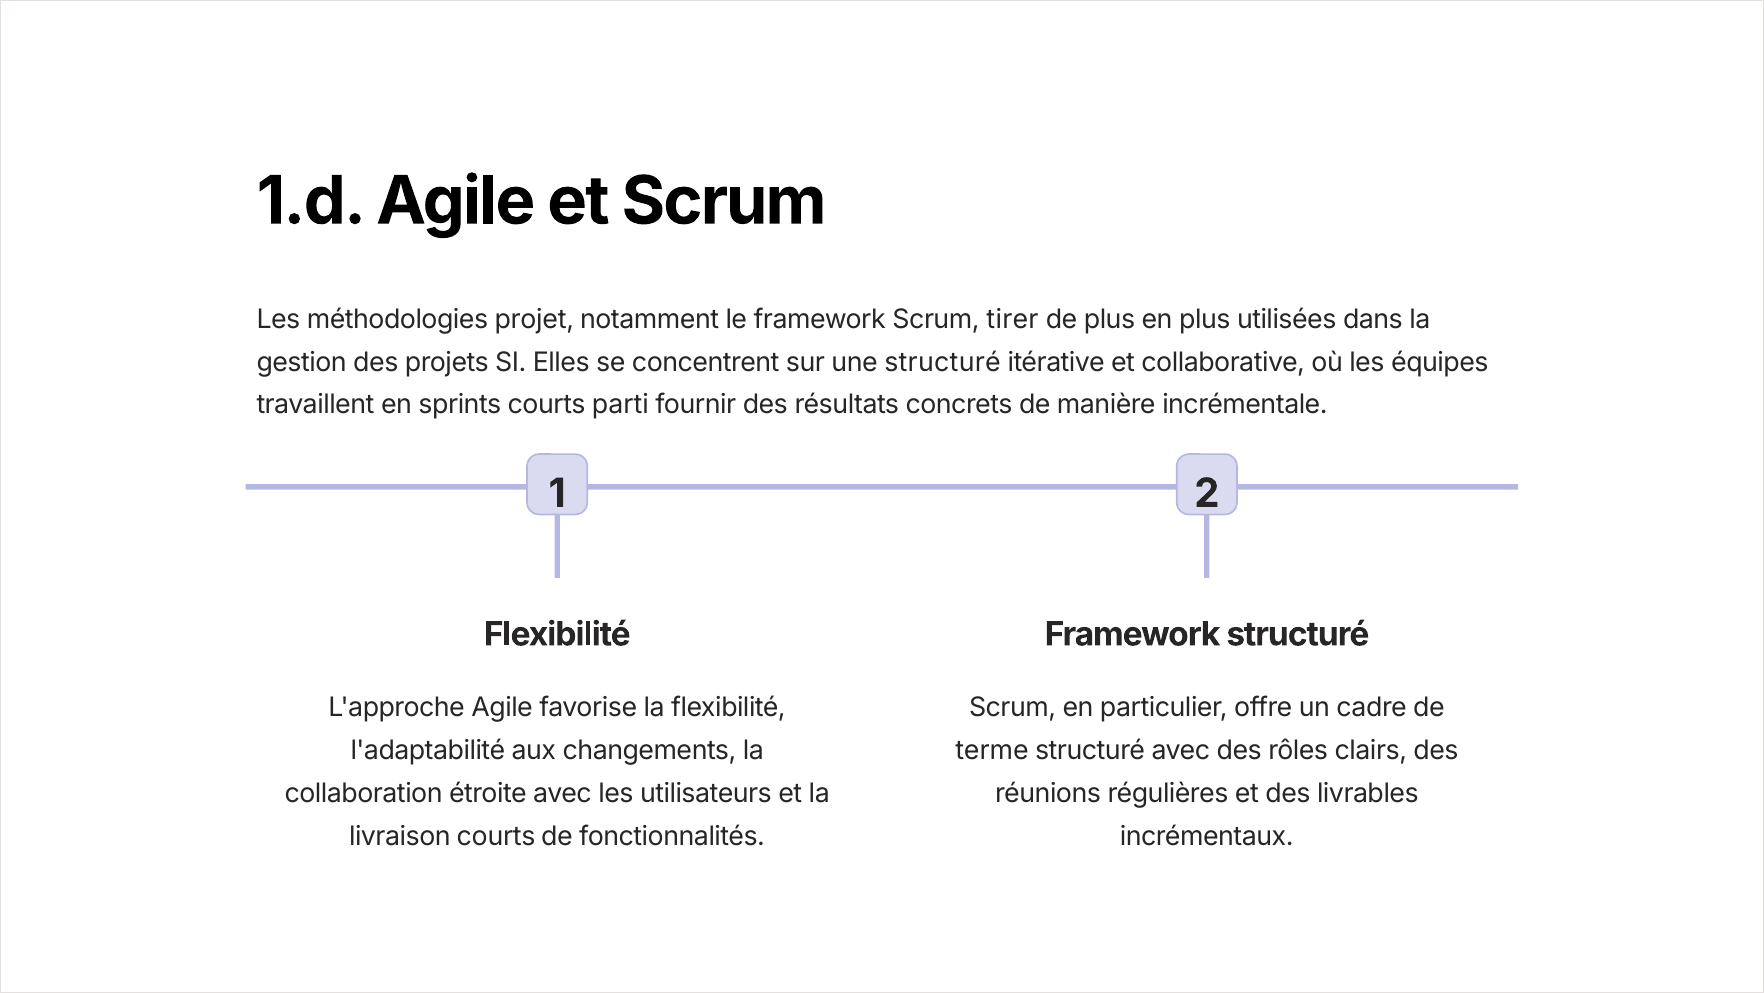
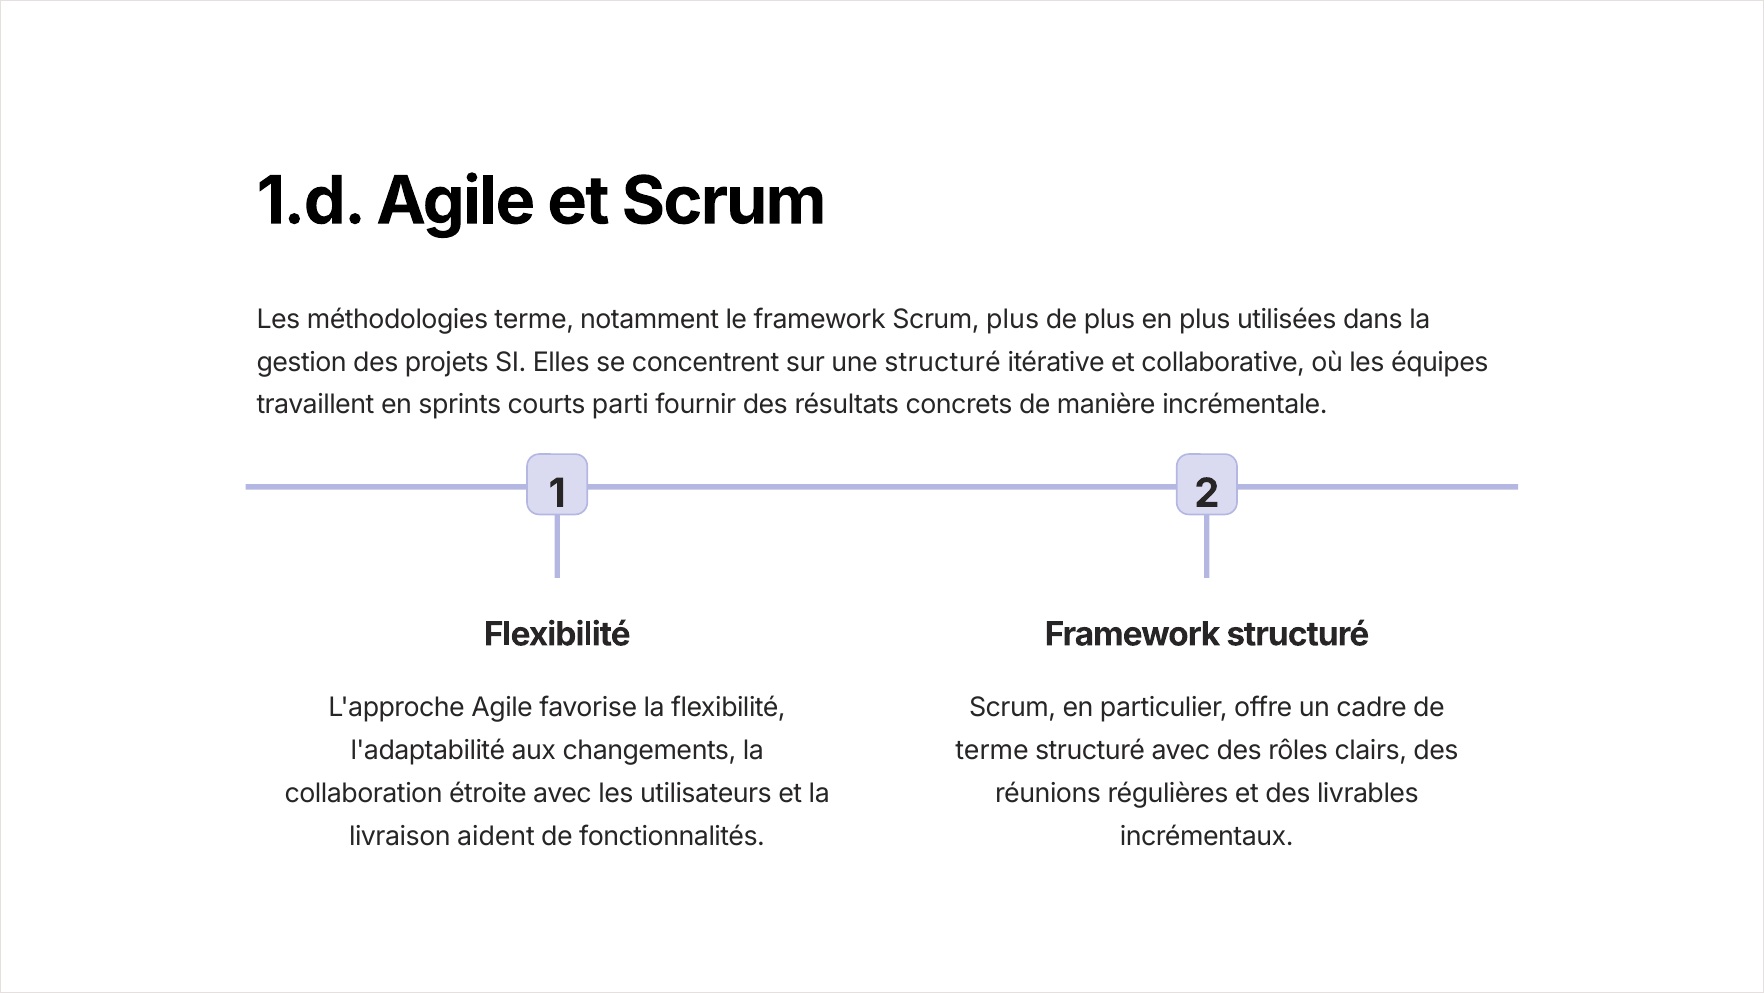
méthodologies projet: projet -> terme
Scrum tirer: tirer -> plus
livraison courts: courts -> aident
